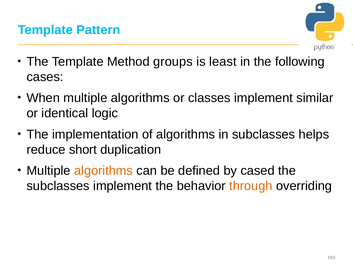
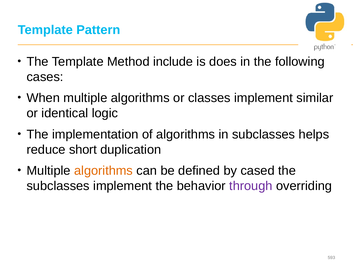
groups: groups -> include
least: least -> does
through colour: orange -> purple
